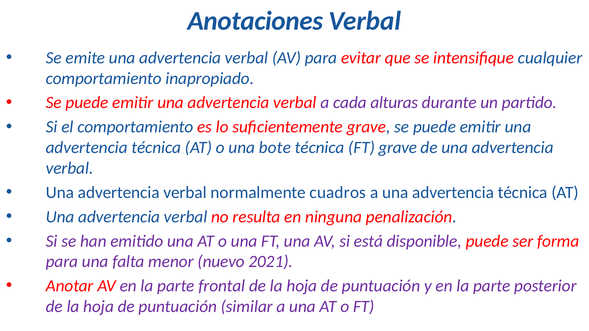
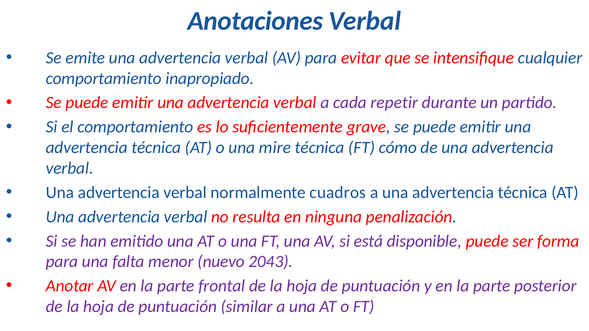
alturas: alturas -> repetir
bote: bote -> mire
FT grave: grave -> cómo
2021: 2021 -> 2043
